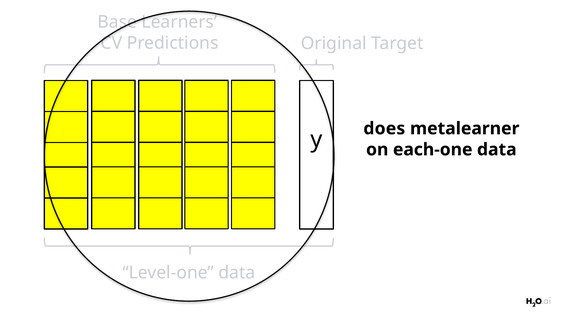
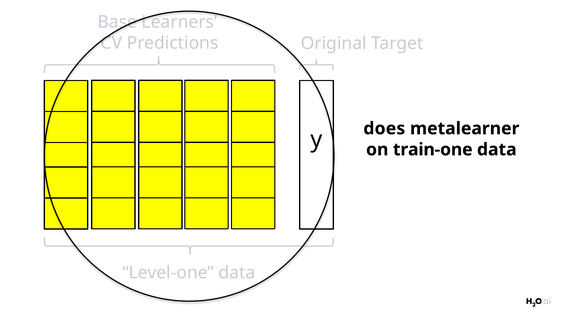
each-one: each-one -> train-one
